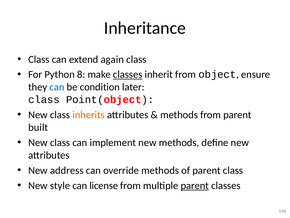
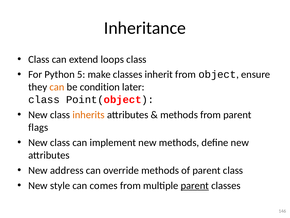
again: again -> loops
8: 8 -> 5
classes at (128, 74) underline: present -> none
can at (57, 87) colour: blue -> orange
built: built -> flags
license: license -> comes
